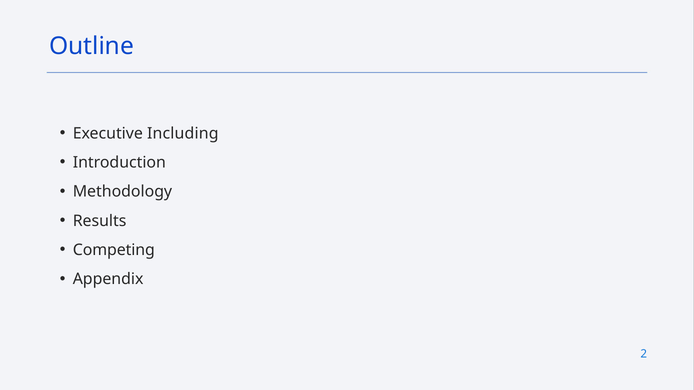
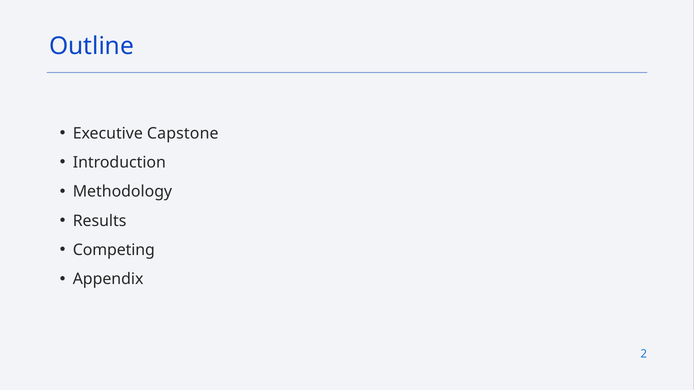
Including: Including -> Capstone
